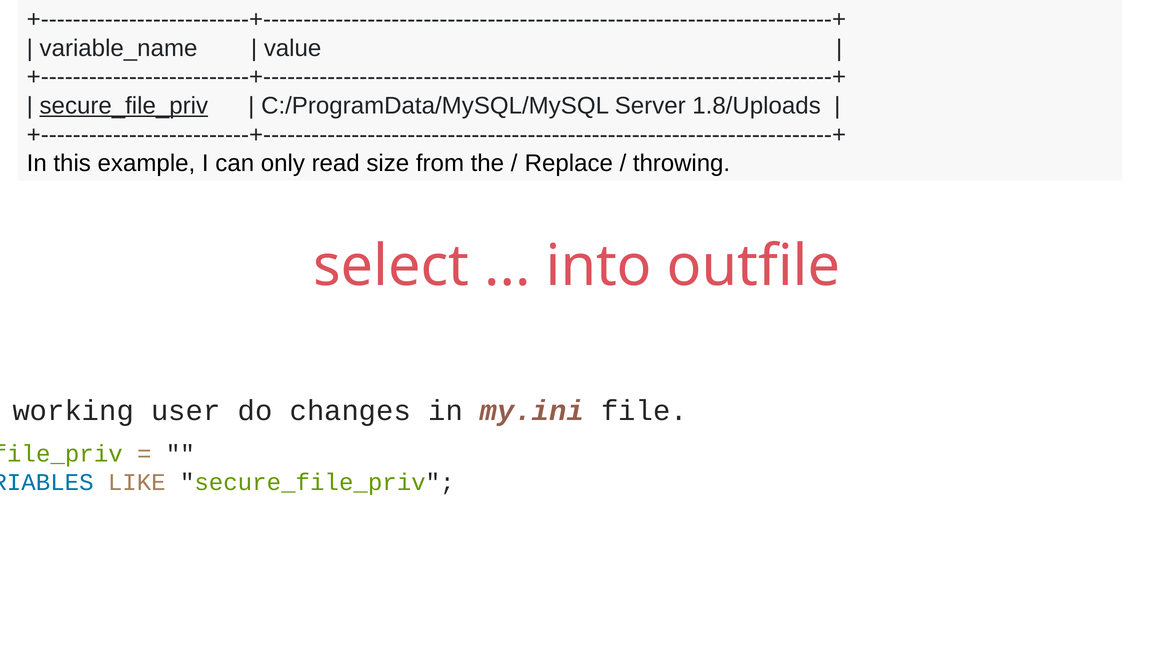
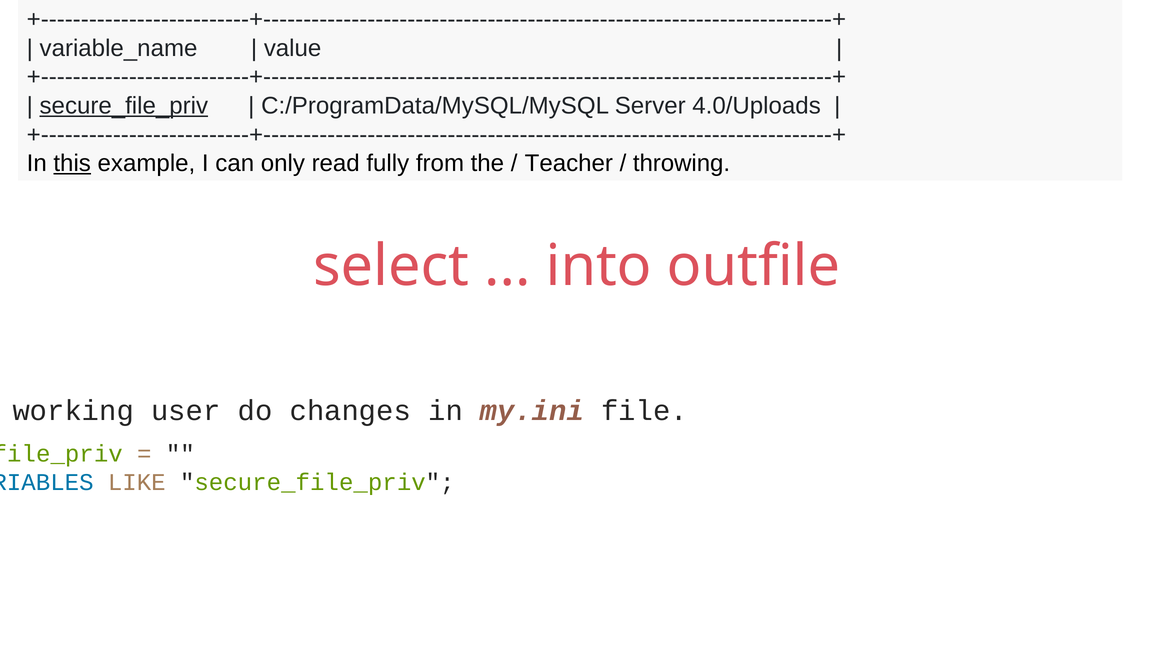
1.8/Uploads: 1.8/Uploads -> 4.0/Uploads
this underline: none -> present
size: size -> fully
Replace: Replace -> Teacher
